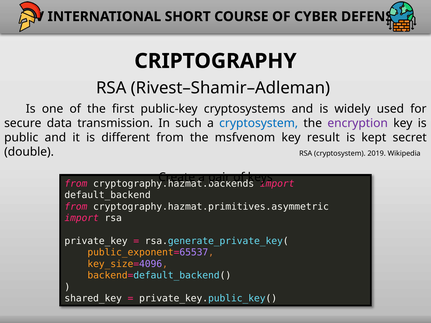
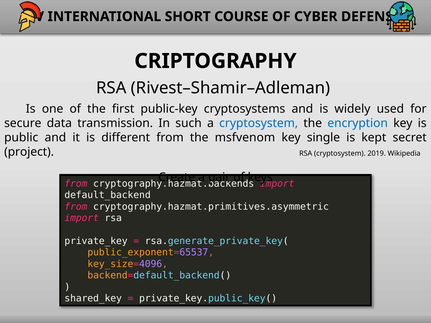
encryption colour: purple -> blue
result: result -> single
double: double -> project
